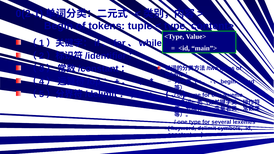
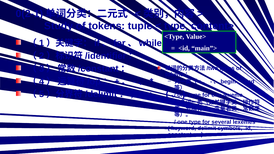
Begin: Begin -> Study
